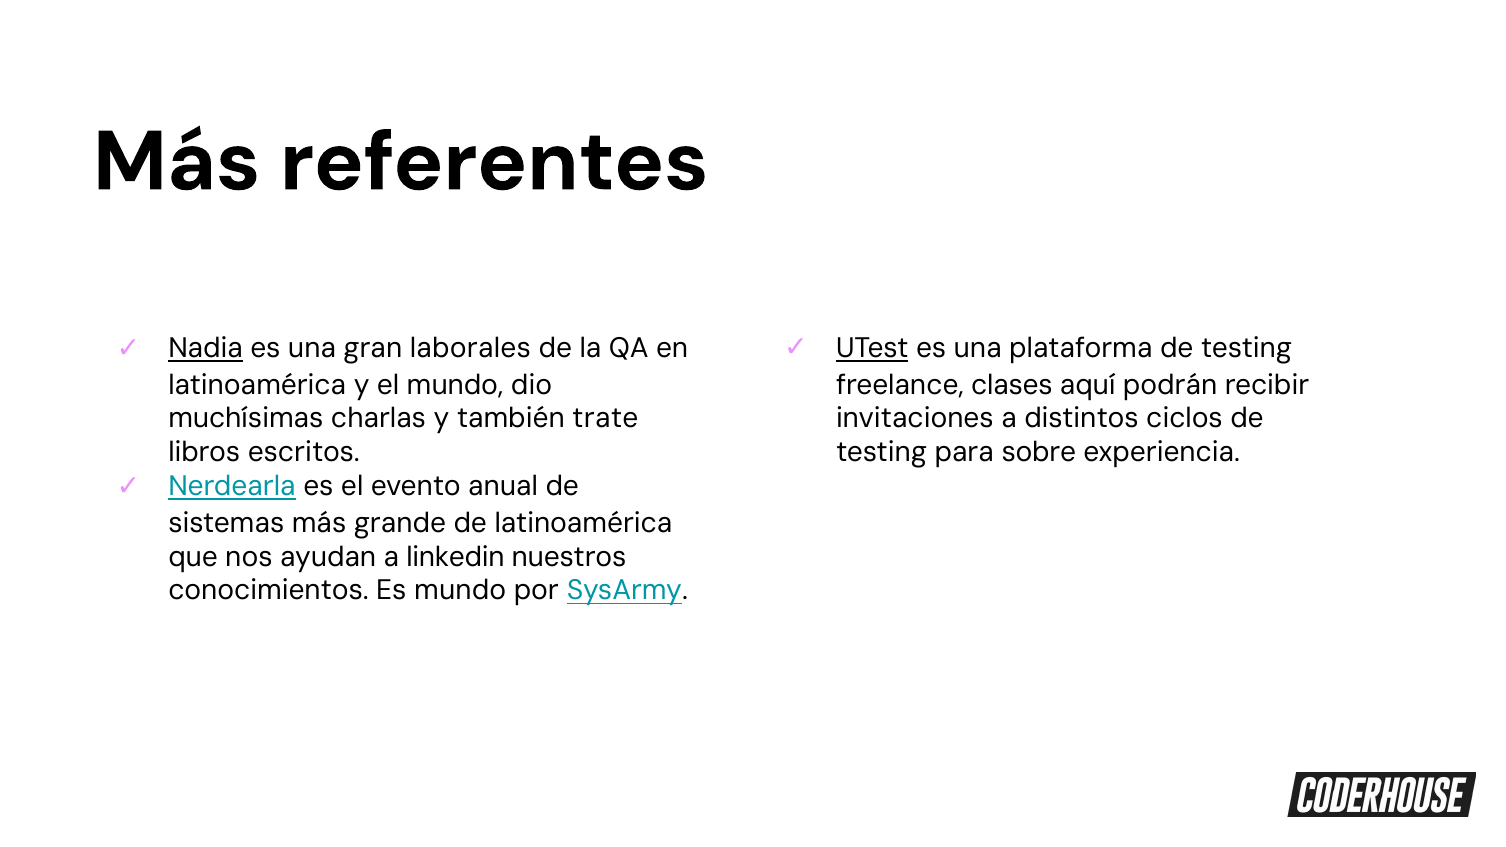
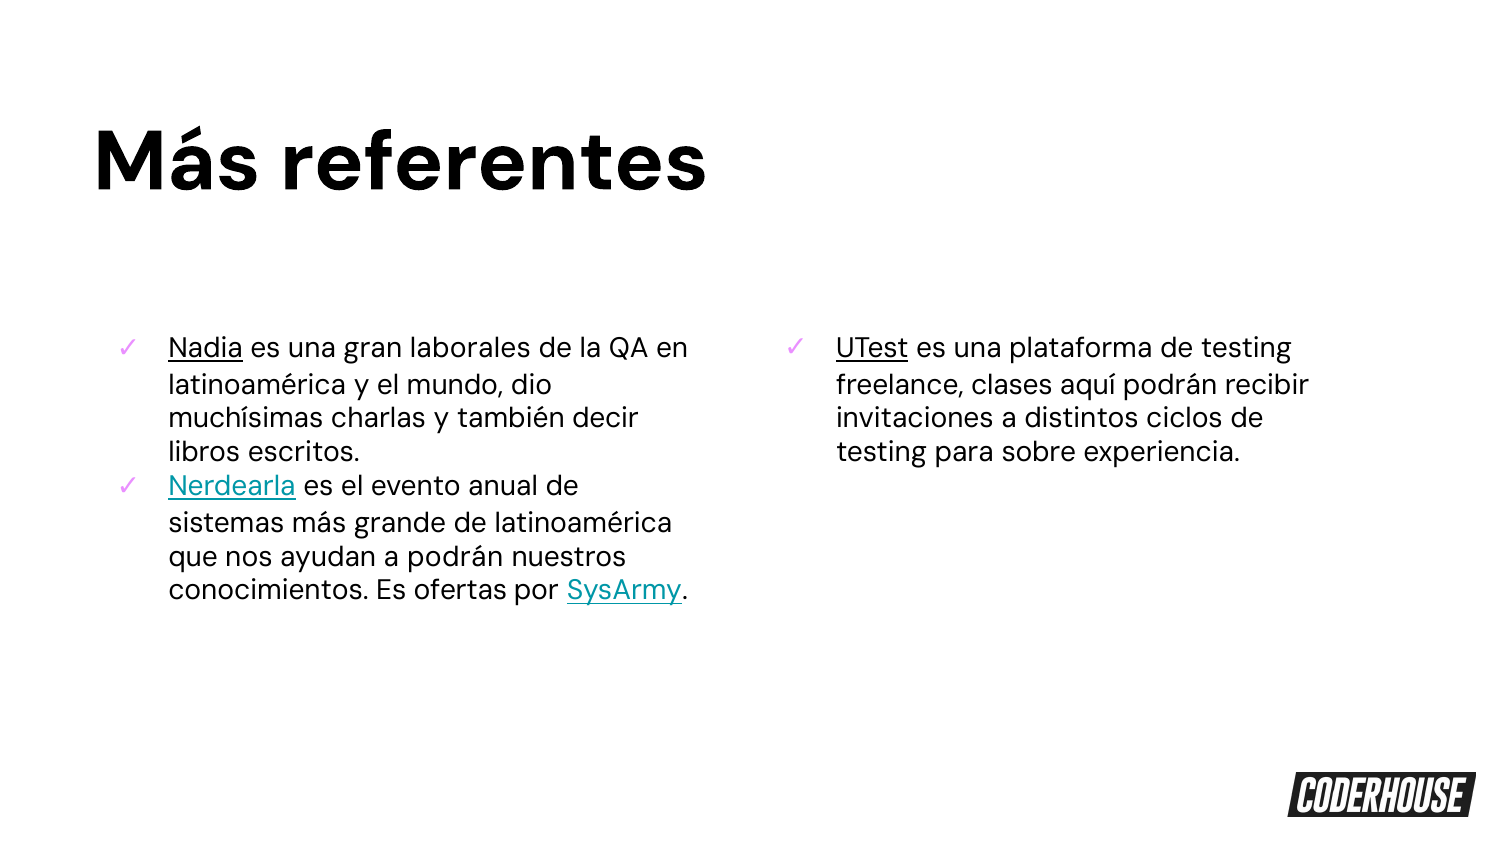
trate: trate -> decir
a linkedin: linkedin -> podrán
Es mundo: mundo -> ofertas
